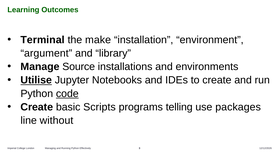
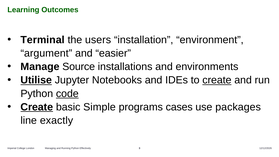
make: make -> users
library: library -> easier
create at (217, 80) underline: none -> present
Create at (37, 107) underline: none -> present
Scripts: Scripts -> Simple
telling: telling -> cases
without: without -> exactly
